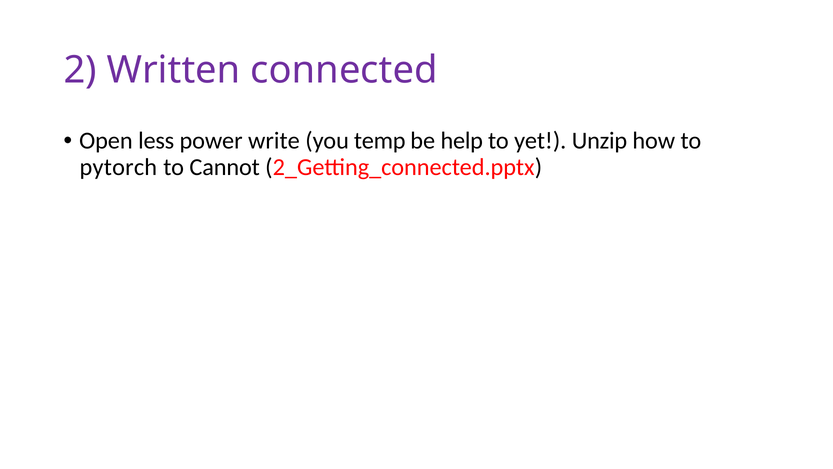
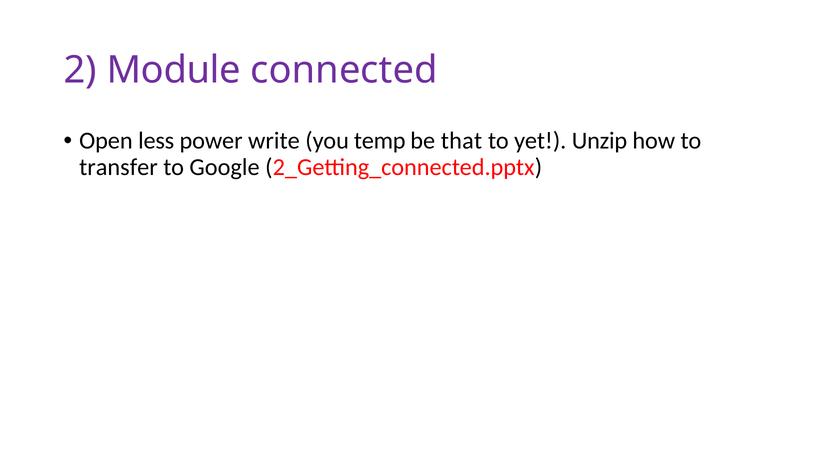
Written: Written -> Module
help: help -> that
pytorch: pytorch -> transfer
Cannot: Cannot -> Google
